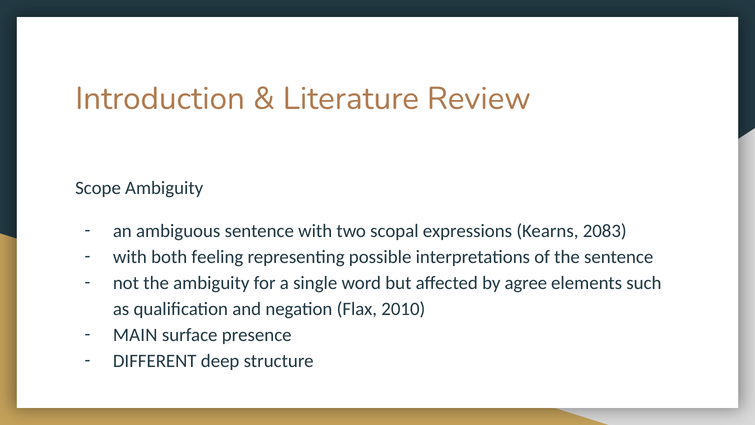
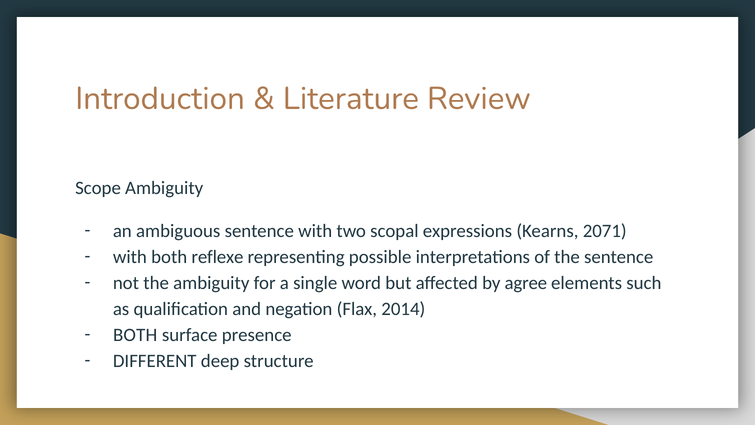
2083: 2083 -> 2071
feeling: feeling -> reflexe
2010: 2010 -> 2014
MAIN at (135, 335): MAIN -> BOTH
